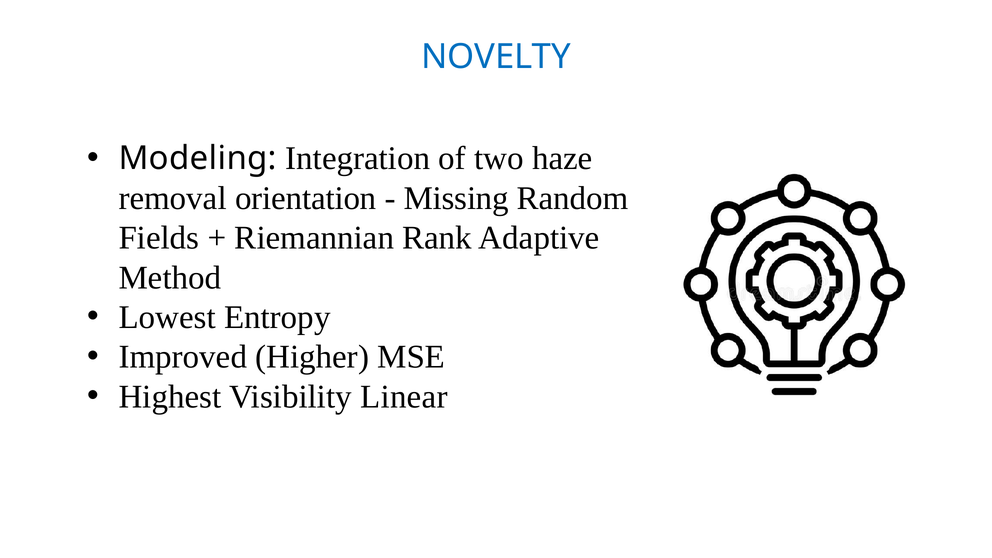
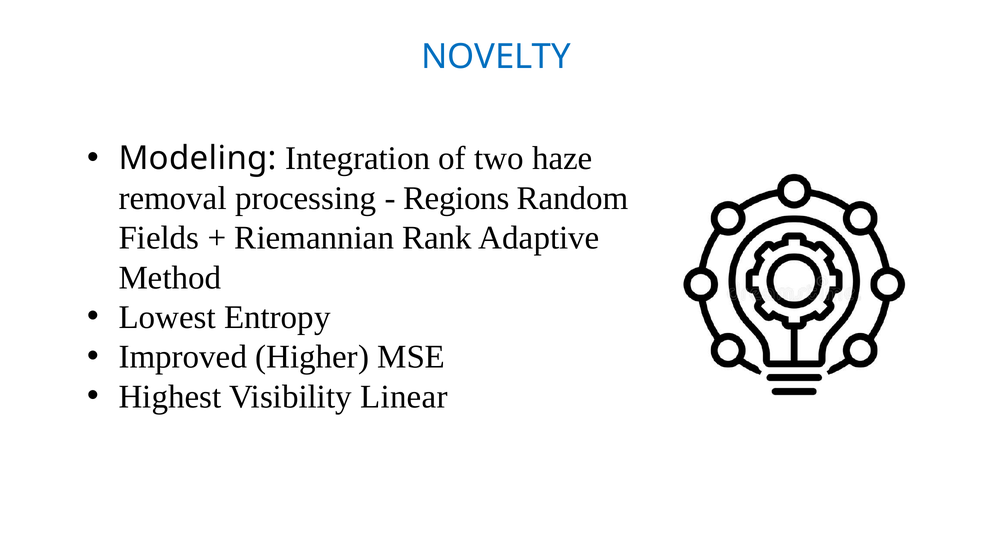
orientation: orientation -> processing
Missing: Missing -> Regions
